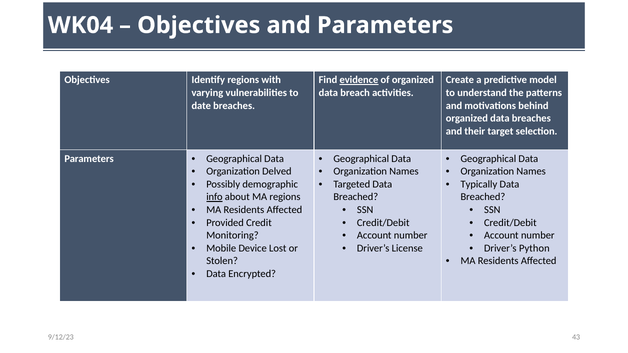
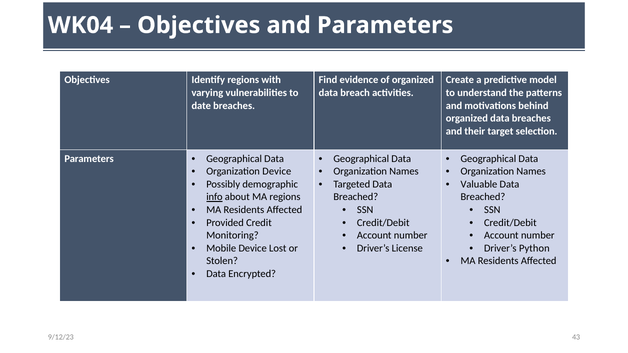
evidence underline: present -> none
Organization Delved: Delved -> Device
Typically: Typically -> Valuable
